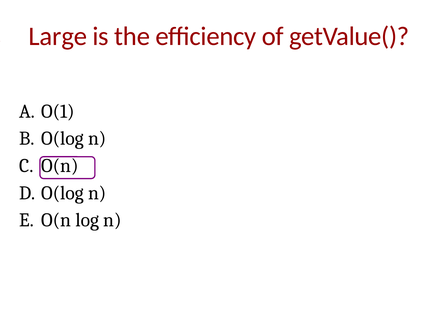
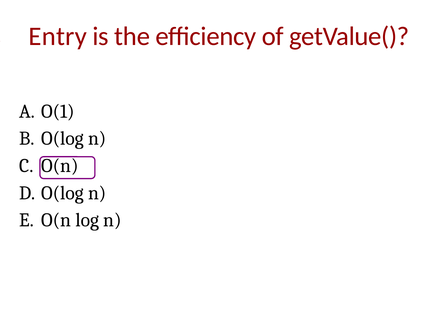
Large: Large -> Entry
